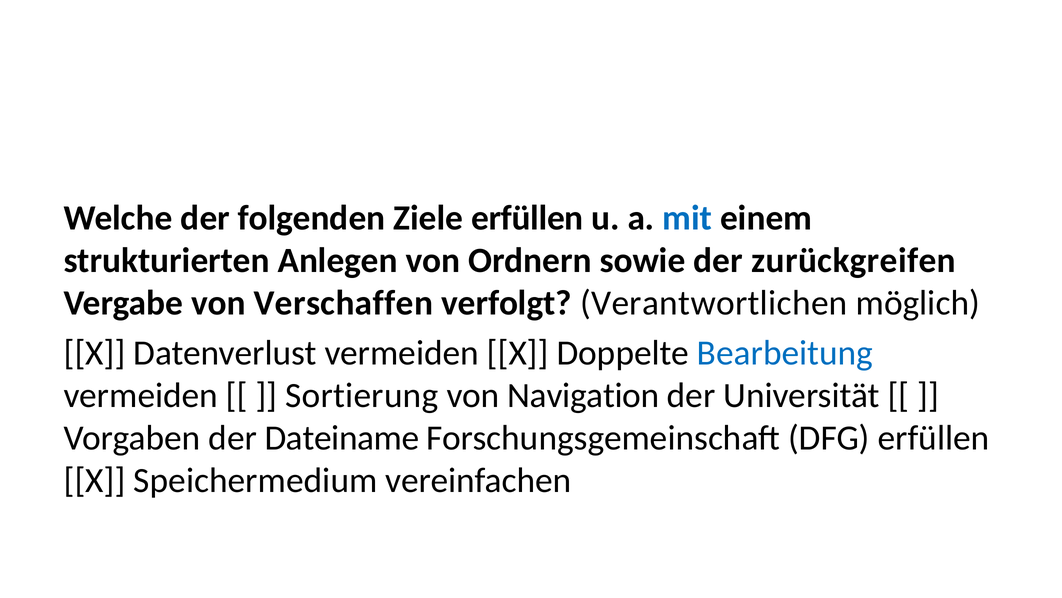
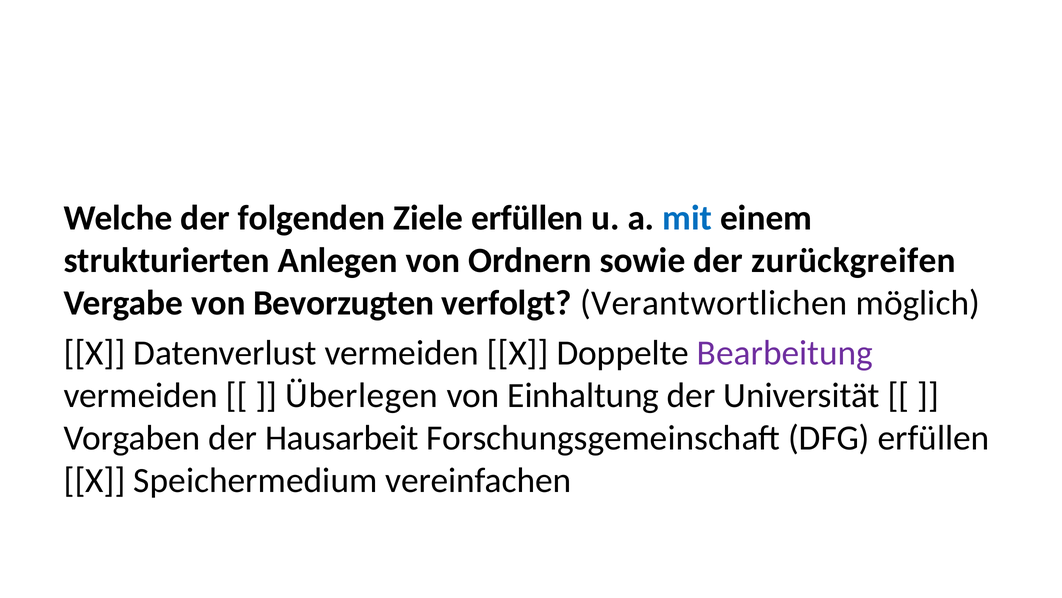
Verschaffen: Verschaffen -> Bevorzugten
Bearbeitung colour: blue -> purple
Sortierung: Sortierung -> Überlegen
Navigation: Navigation -> Einhaltung
Dateiname: Dateiname -> Hausarbeit
